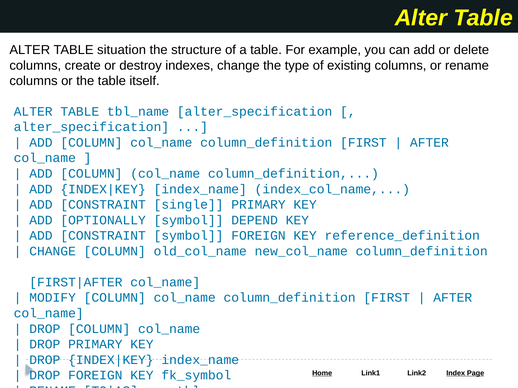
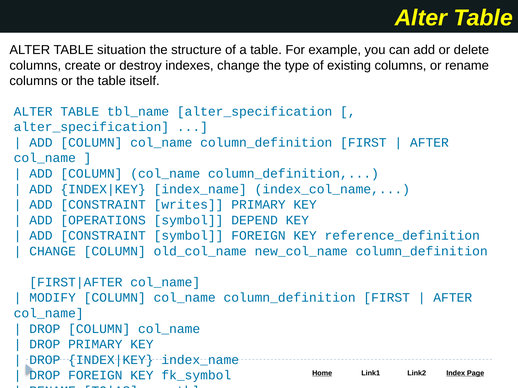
single: single -> writes
OPTIONALLY: OPTIONALLY -> OPERATIONS
